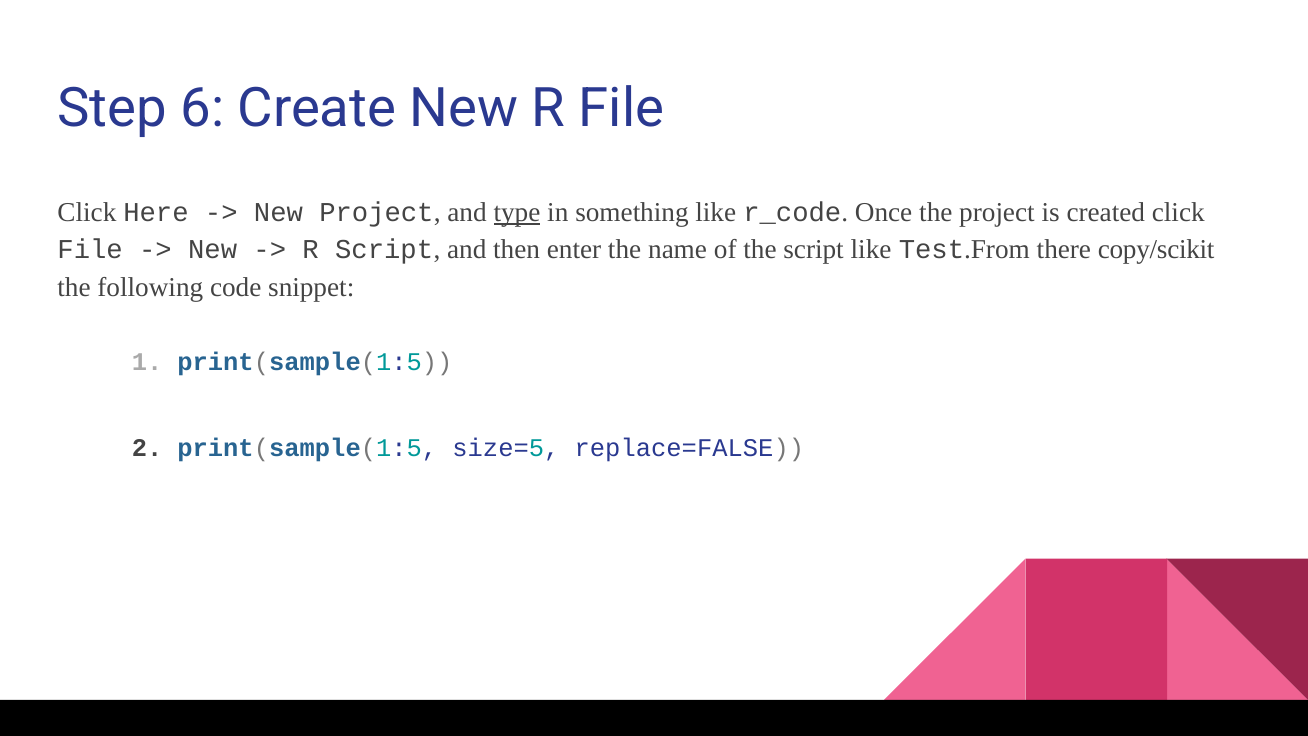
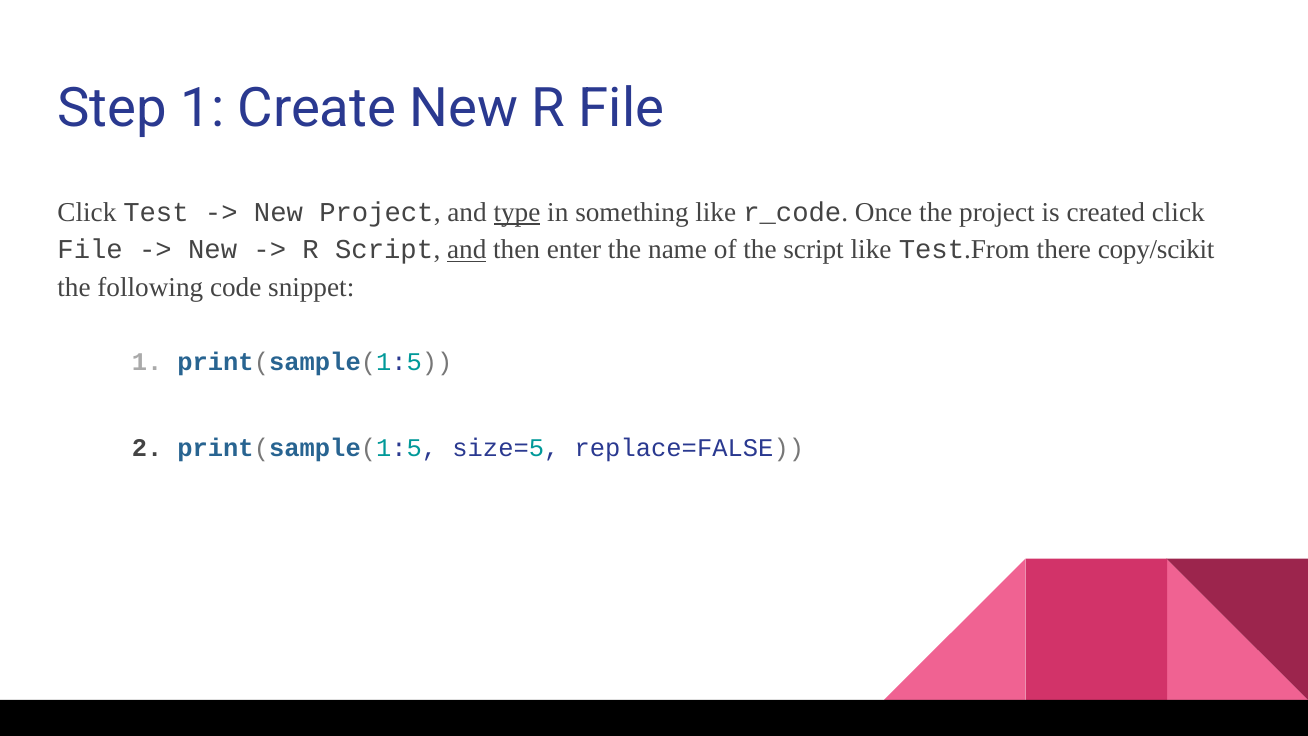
Step 6: 6 -> 1
Here: Here -> Test
and at (467, 250) underline: none -> present
